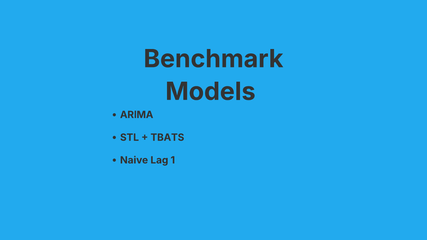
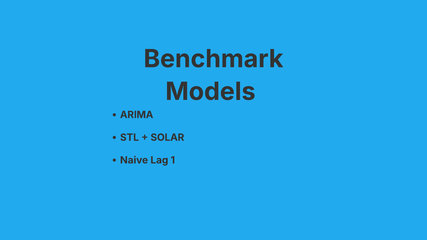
TBATS: TBATS -> SOLAR
